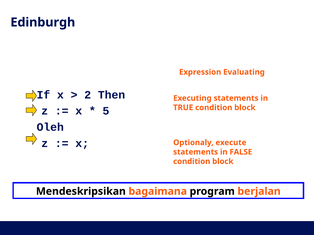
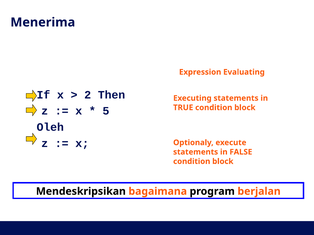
Edinburgh: Edinburgh -> Menerima
